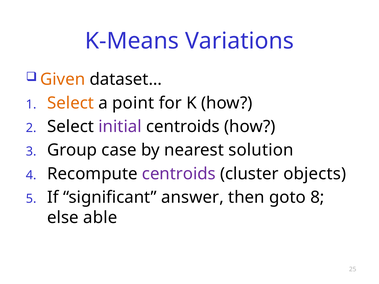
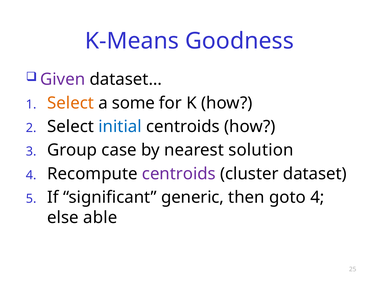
Variations: Variations -> Goodness
Given colour: orange -> purple
point: point -> some
initial colour: purple -> blue
objects: objects -> dataset
answer: answer -> generic
goto 8: 8 -> 4
